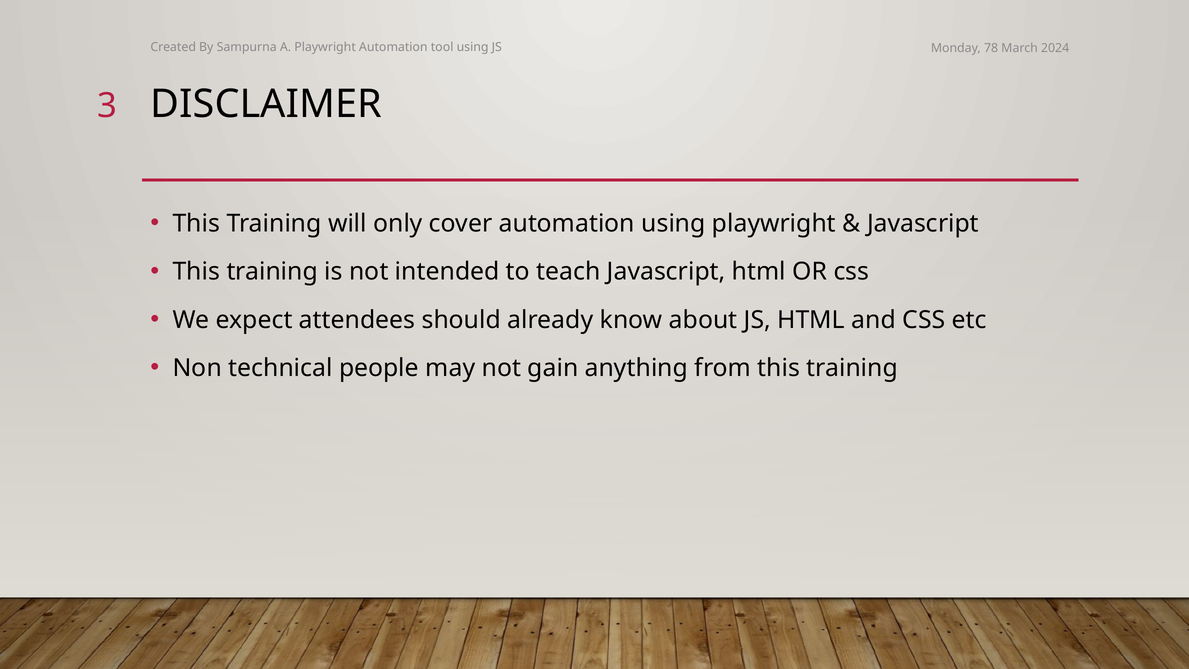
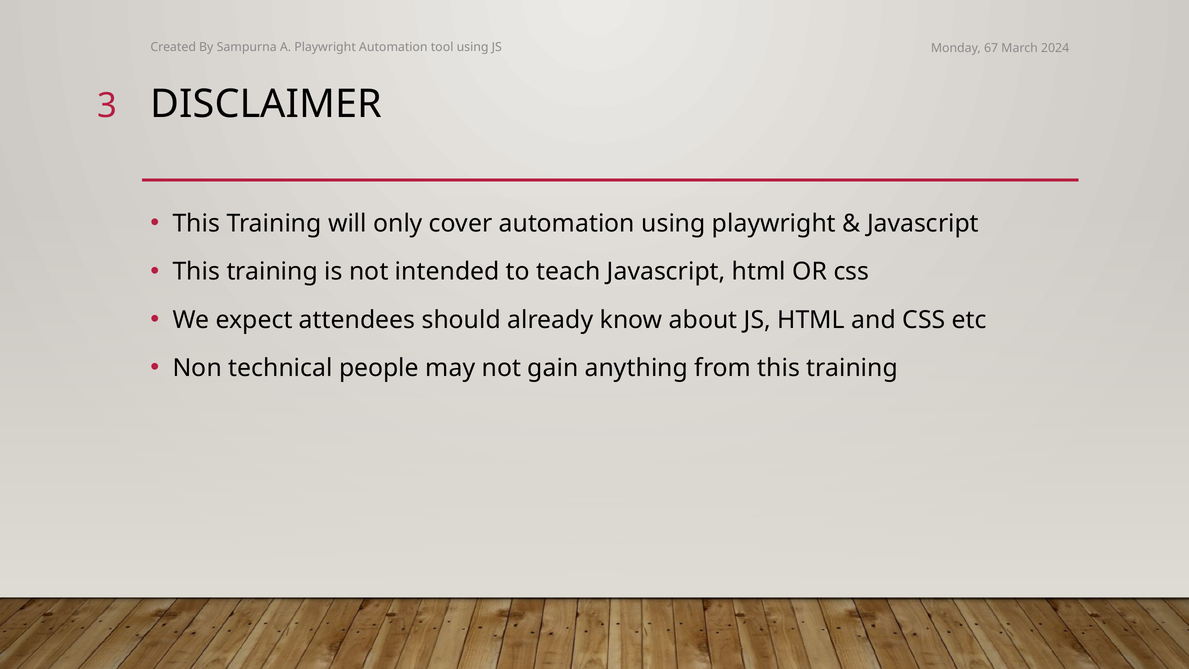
78: 78 -> 67
